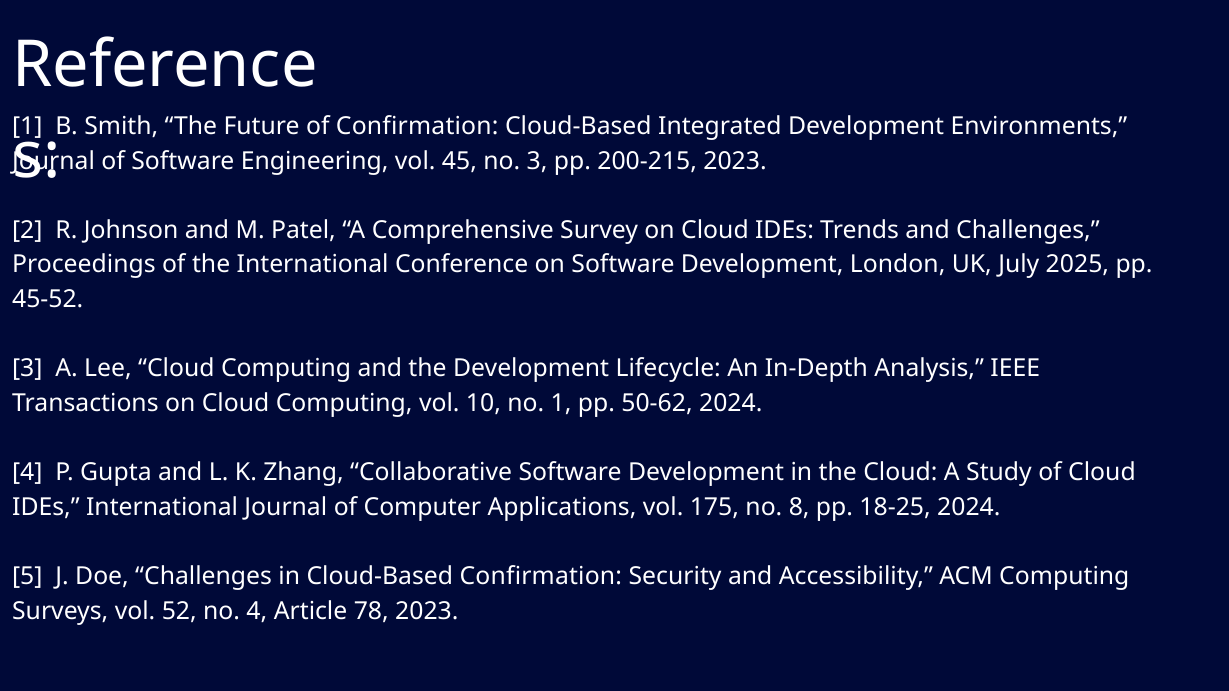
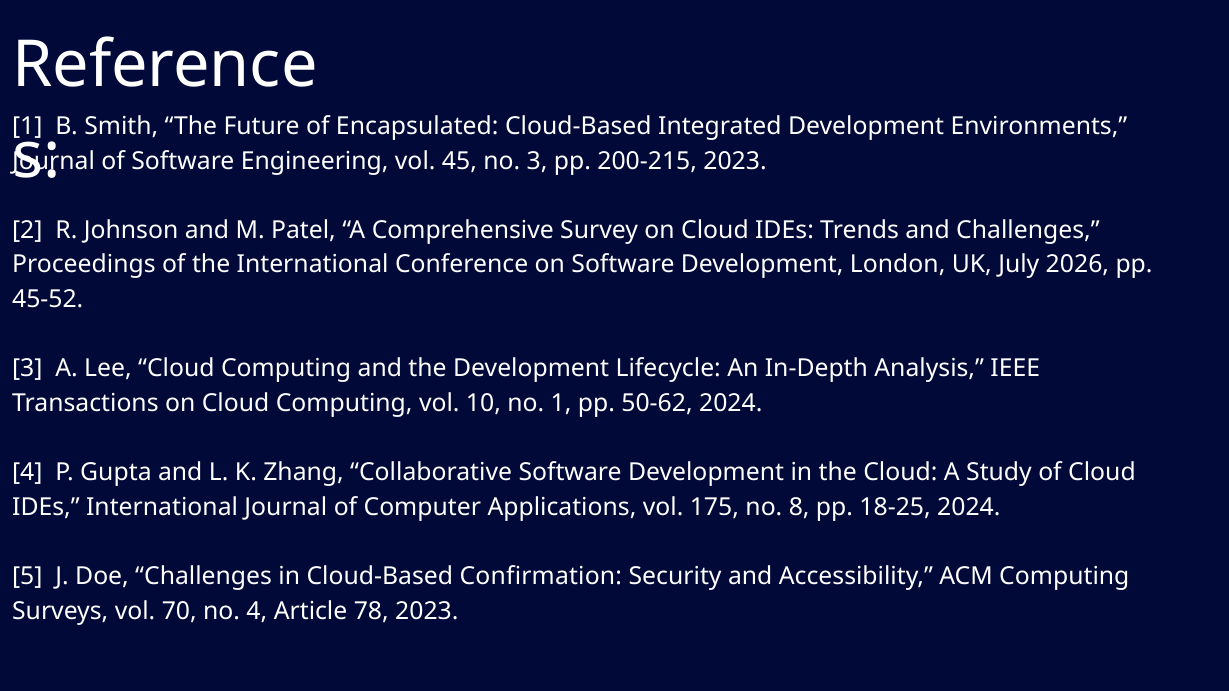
of Confirmation: Confirmation -> Encapsulated
2025: 2025 -> 2026
52: 52 -> 70
